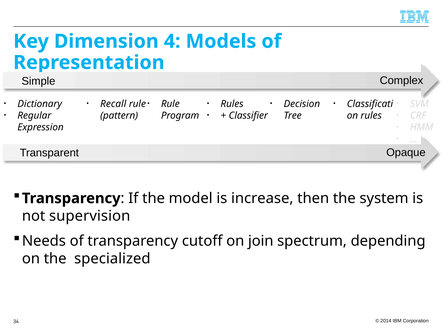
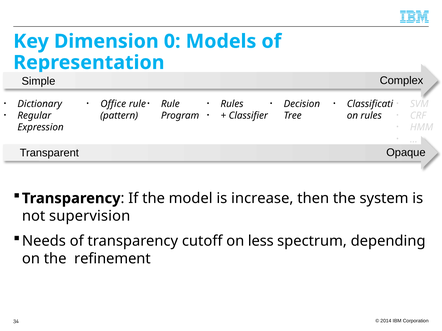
4: 4 -> 0
Recall: Recall -> Office
join: join -> less
specialized: specialized -> refinement
